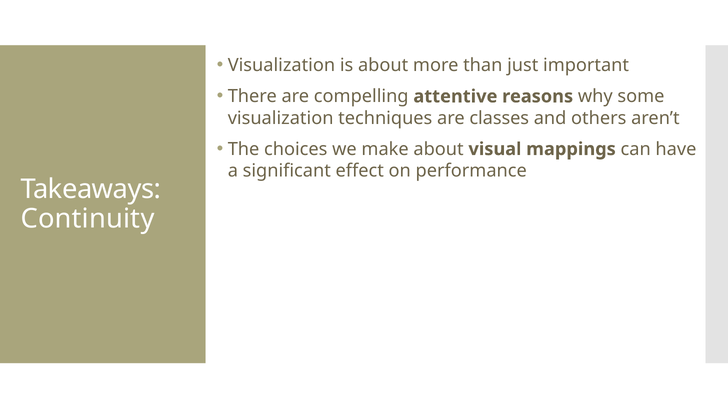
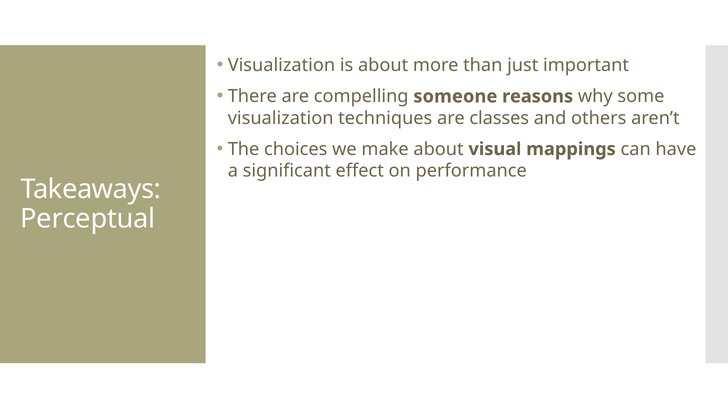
attentive: attentive -> someone
Continuity: Continuity -> Perceptual
